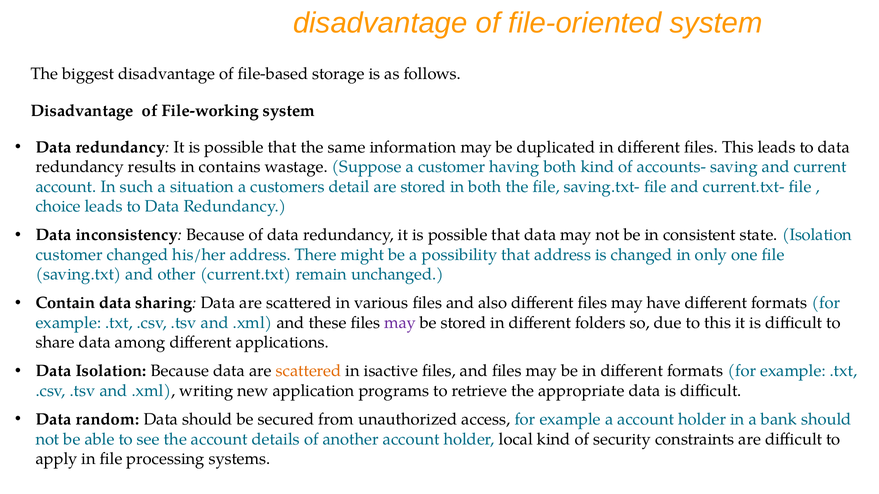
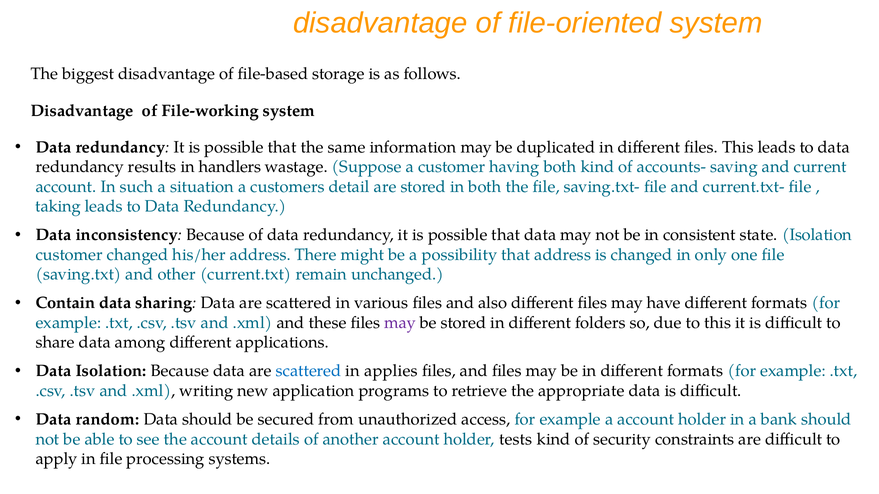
contains: contains -> handlers
choice: choice -> taking
scattered at (309, 371) colour: orange -> blue
isactive: isactive -> applies
local: local -> tests
